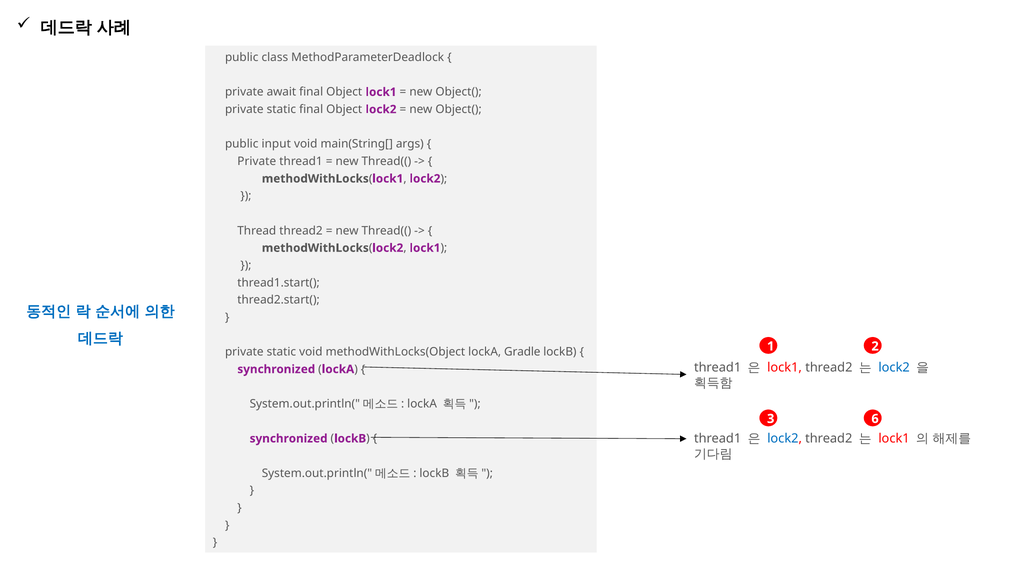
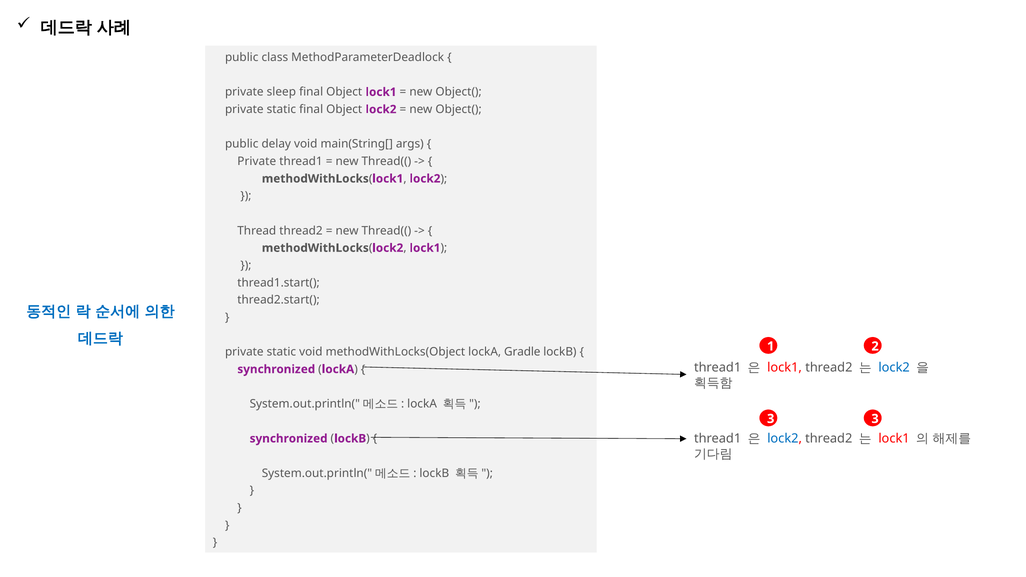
await: await -> sleep
input: input -> delay
3 6: 6 -> 3
